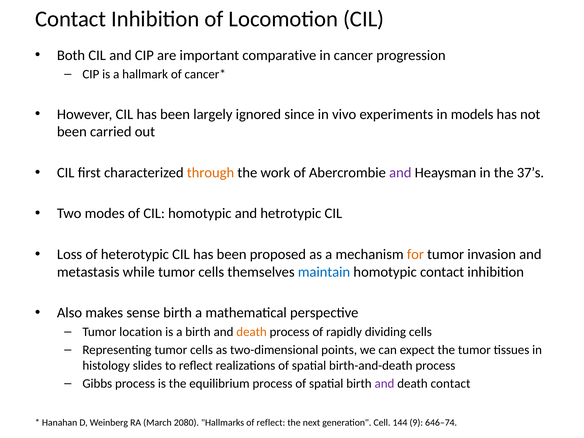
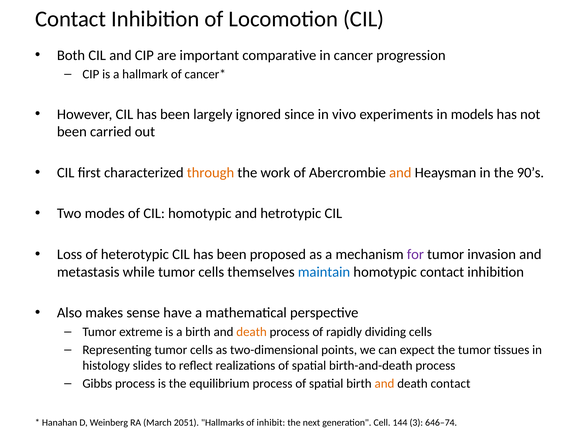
and at (400, 173) colour: purple -> orange
37’s: 37’s -> 90’s
for colour: orange -> purple
sense birth: birth -> have
location: location -> extreme
and at (384, 384) colour: purple -> orange
2080: 2080 -> 2051
of reflect: reflect -> inhibit
9: 9 -> 3
